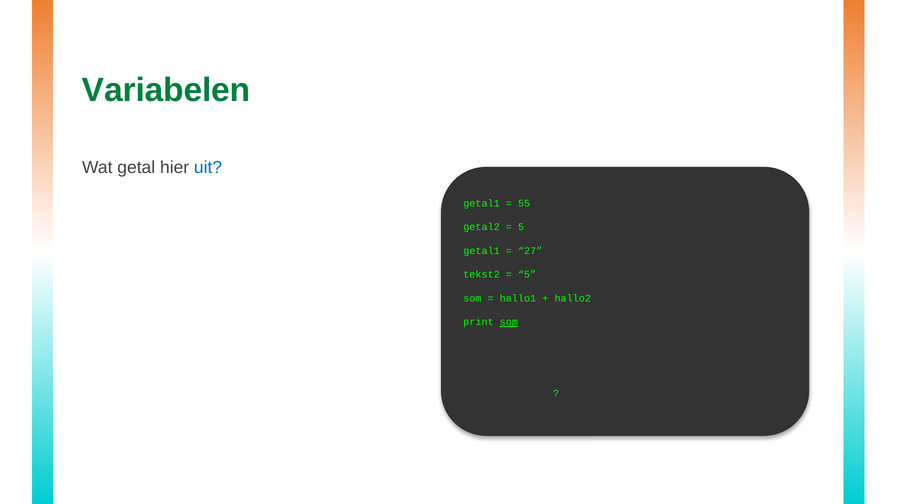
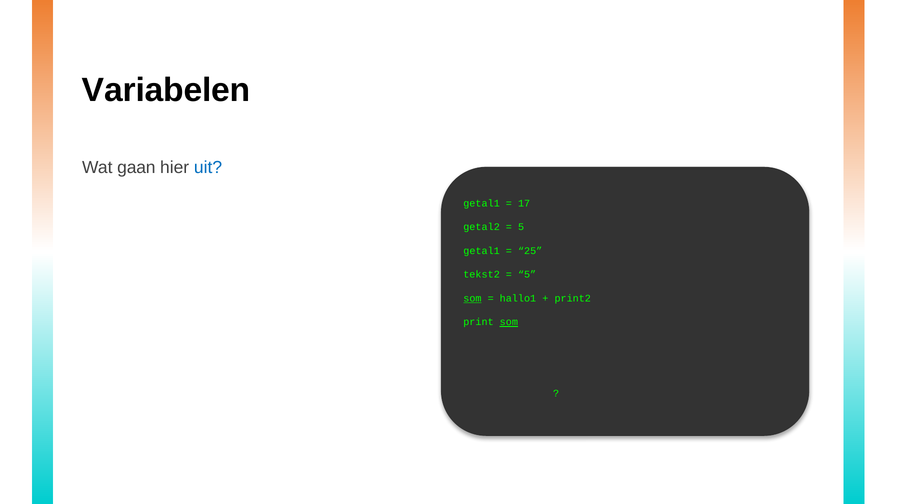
Variabelen colour: green -> black
getal: getal -> gaan
55: 55 -> 17
27: 27 -> 25
som at (472, 299) underline: none -> present
hallo2: hallo2 -> print2
